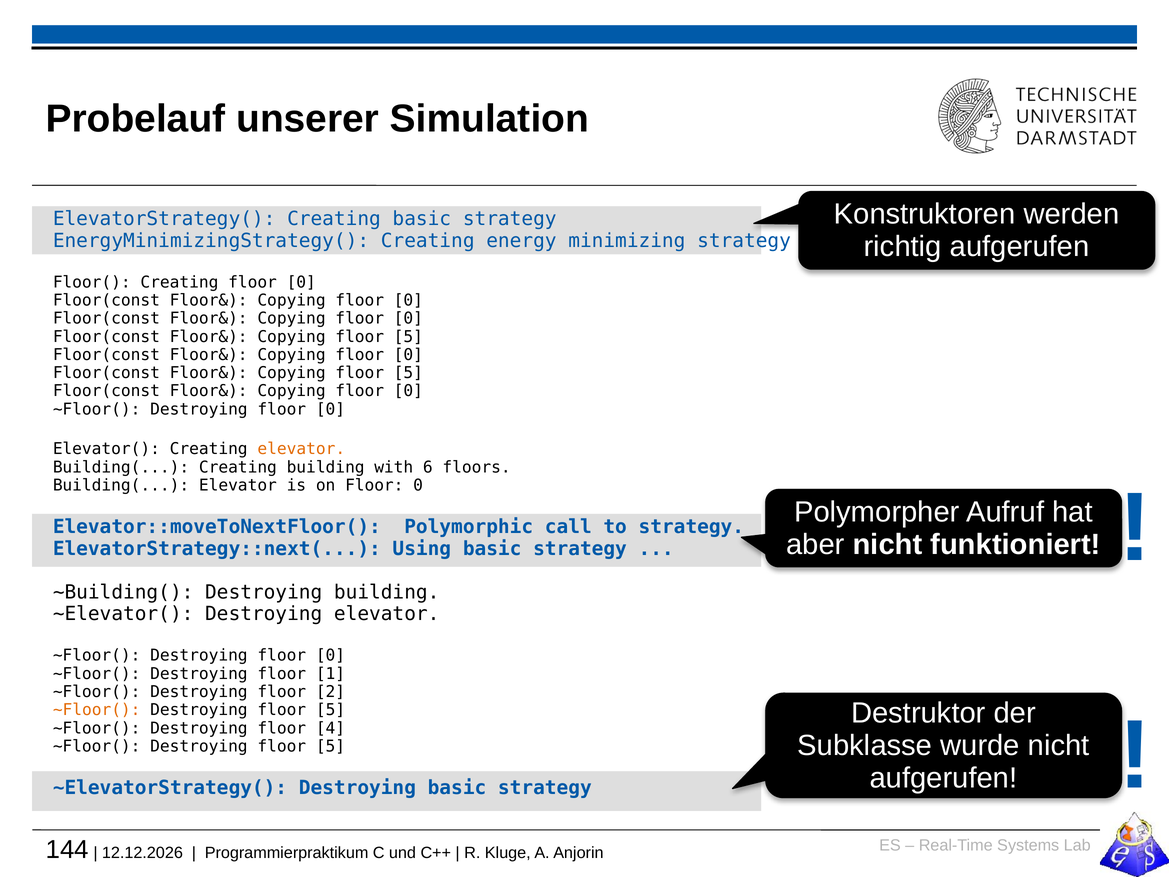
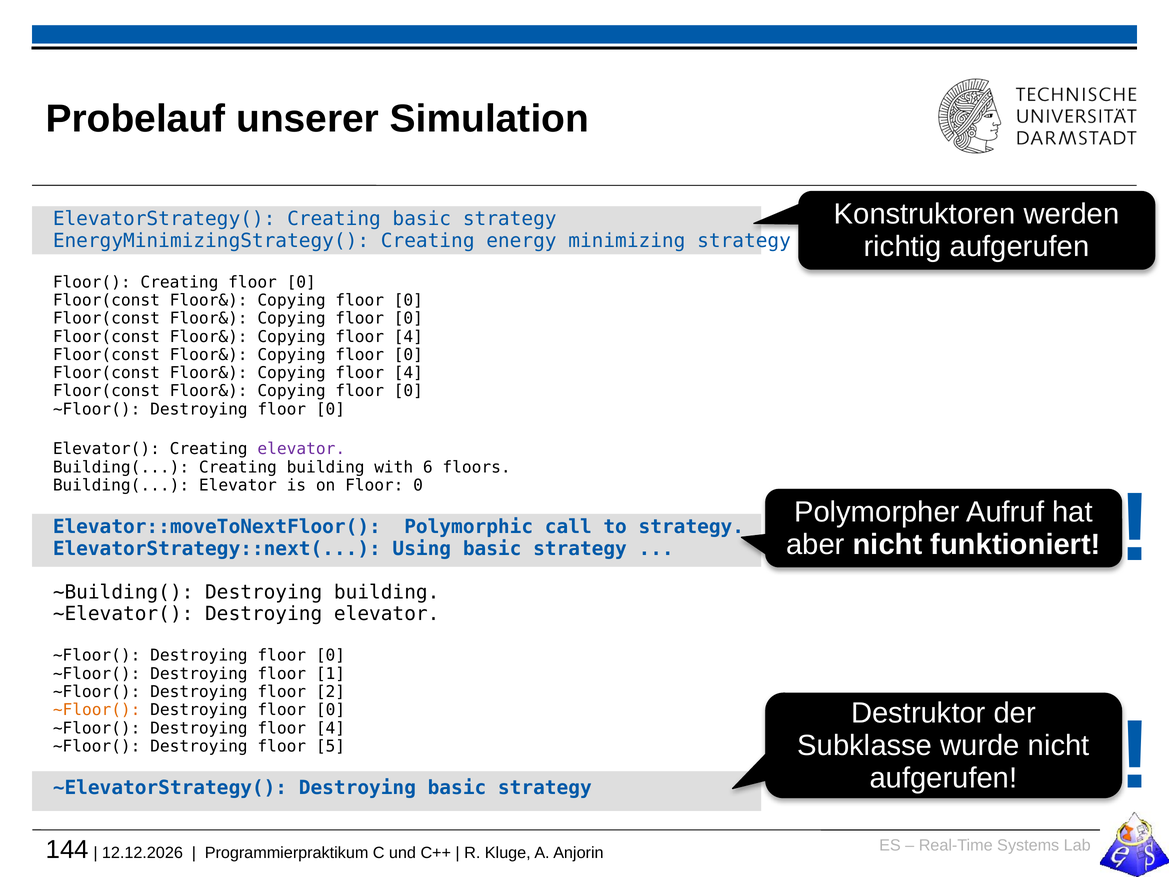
5 at (408, 337): 5 -> 4
5 at (408, 373): 5 -> 4
elevator at (301, 449) colour: orange -> purple
5 at (331, 710): 5 -> 0
